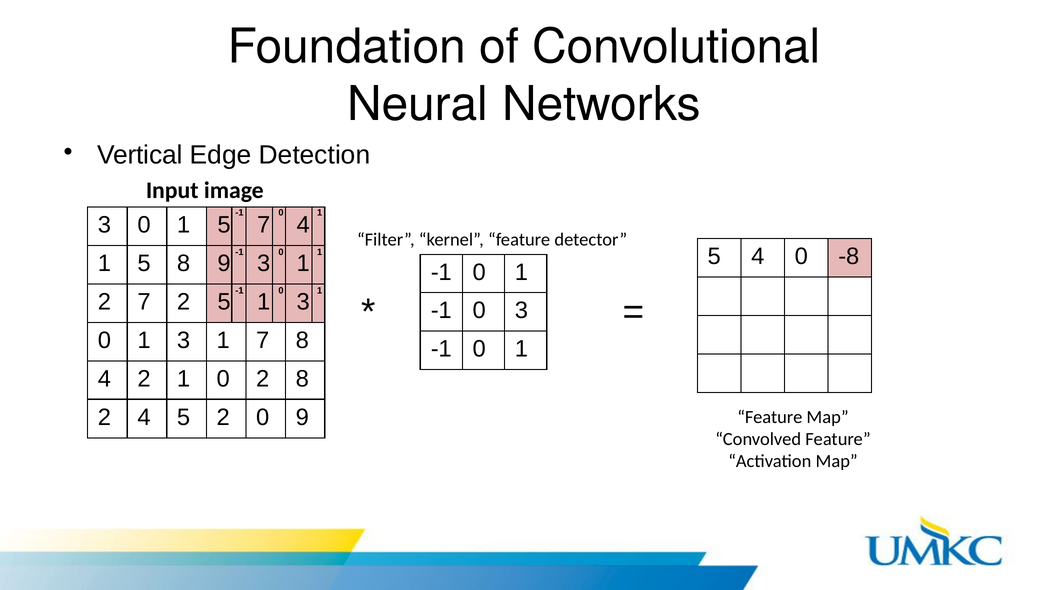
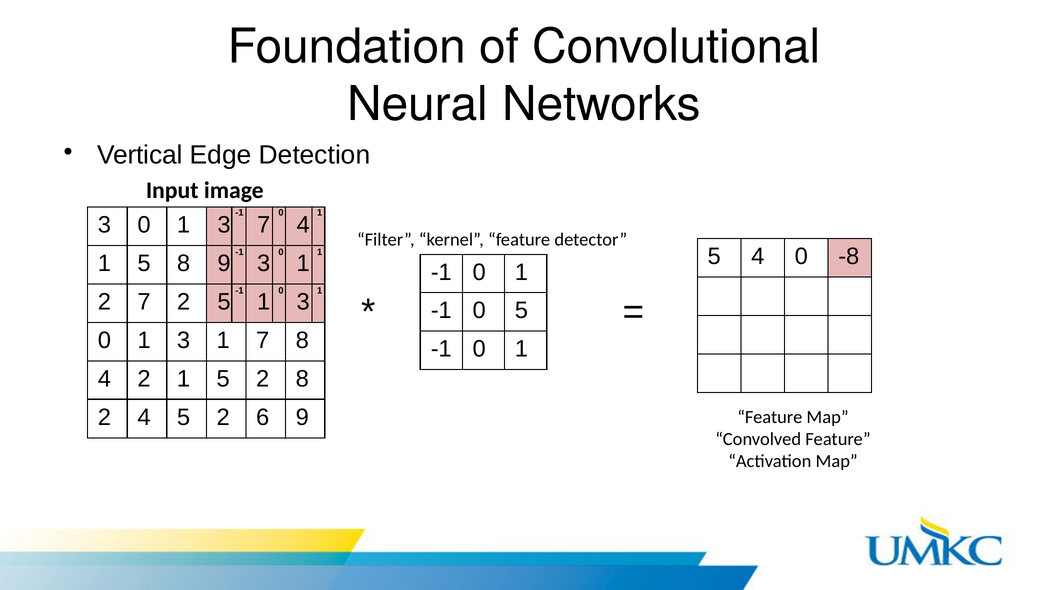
3 0 1 5: 5 -> 3
-1 0 3: 3 -> 5
2 1 0: 0 -> 5
2 0: 0 -> 6
